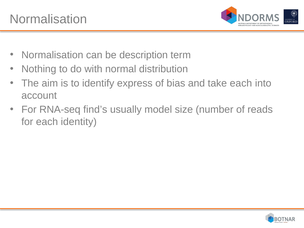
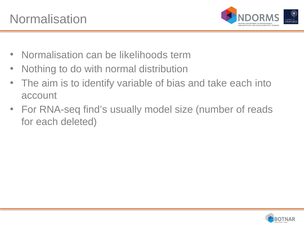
description: description -> likelihoods
express: express -> variable
identity: identity -> deleted
